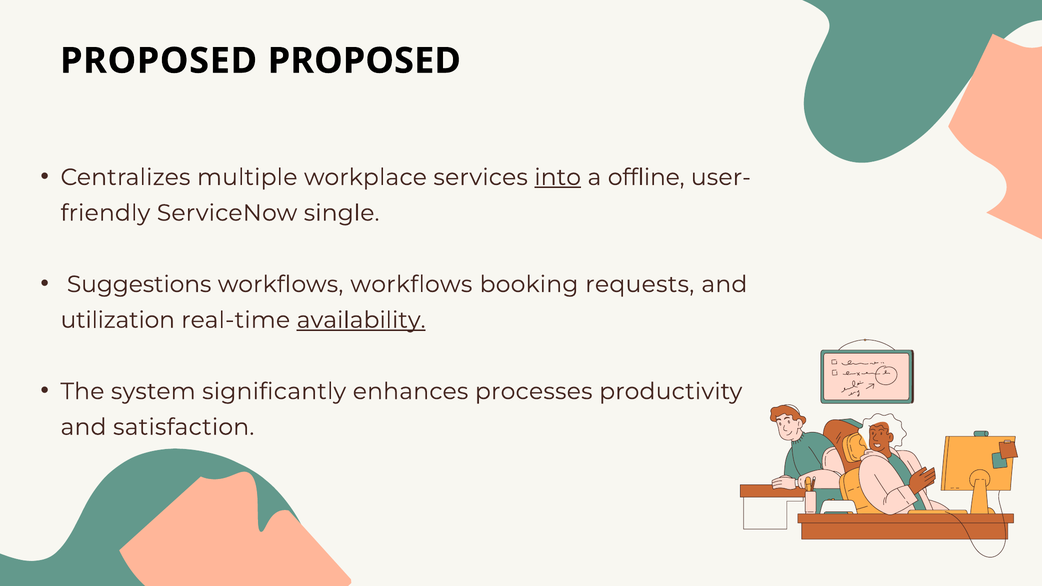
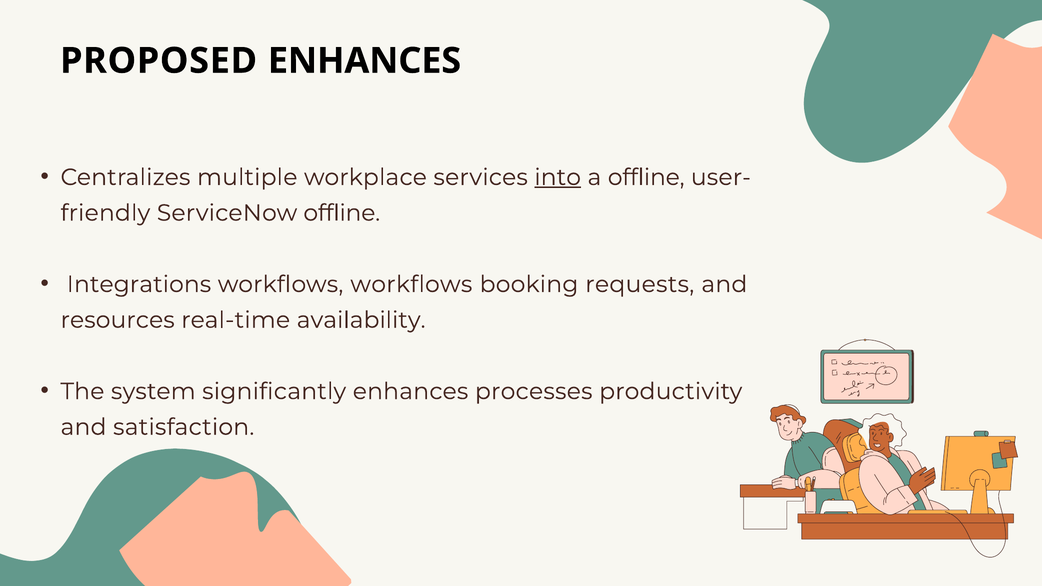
PROPOSED PROPOSED: PROPOSED -> ENHANCES
ServiceNow single: single -> offline
Suggestions: Suggestions -> Integrations
utilization: utilization -> resources
availability underline: present -> none
